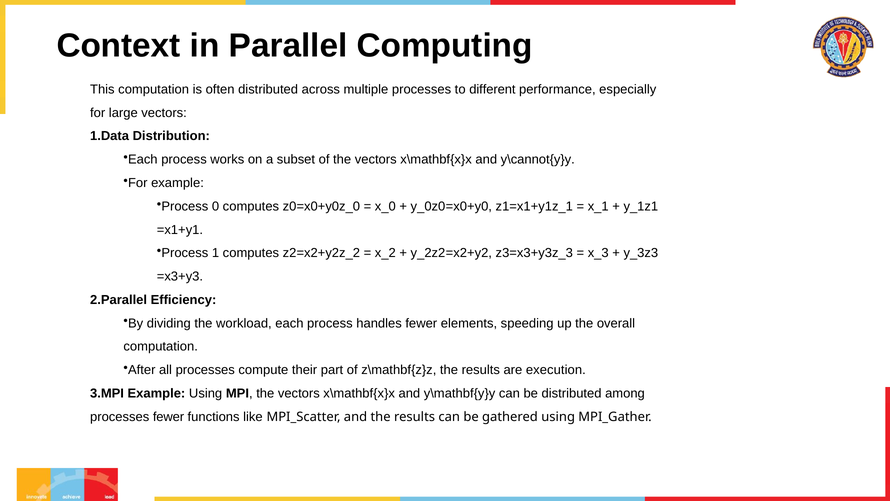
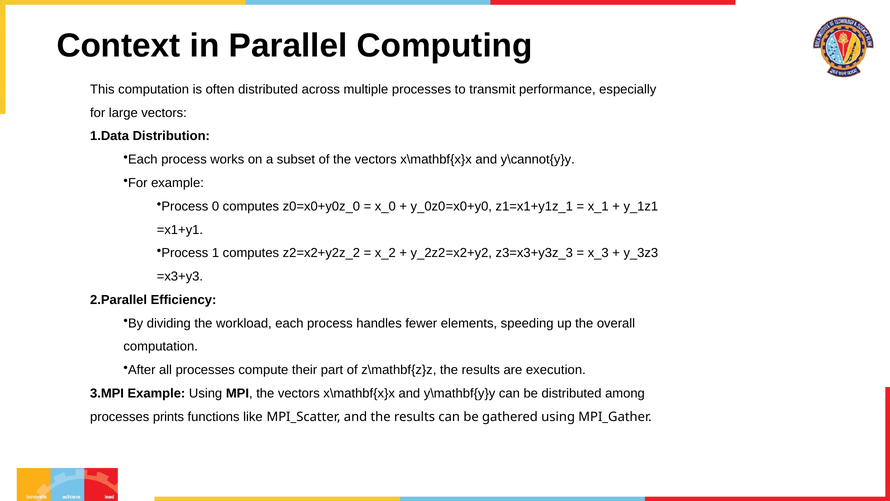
different: different -> transmit
processes fewer: fewer -> prints
